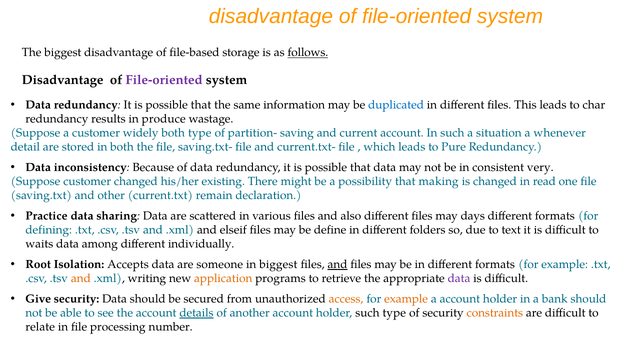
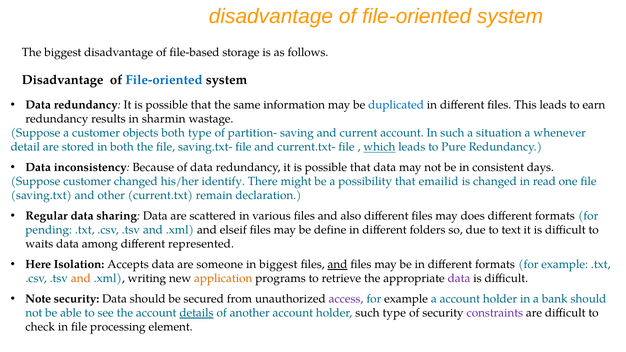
follows underline: present -> none
File-oriented at (164, 80) colour: purple -> blue
char: char -> earn
produce: produce -> sharmin
widely: widely -> objects
which underline: none -> present
very: very -> days
existing: existing -> identify
making: making -> emailid
Practice: Practice -> Regular
days: days -> does
defining: defining -> pending
individually: individually -> represented
Root: Root -> Here
Give: Give -> Note
access colour: orange -> purple
example at (406, 299) colour: orange -> black
constraints colour: orange -> purple
relate: relate -> check
number: number -> element
